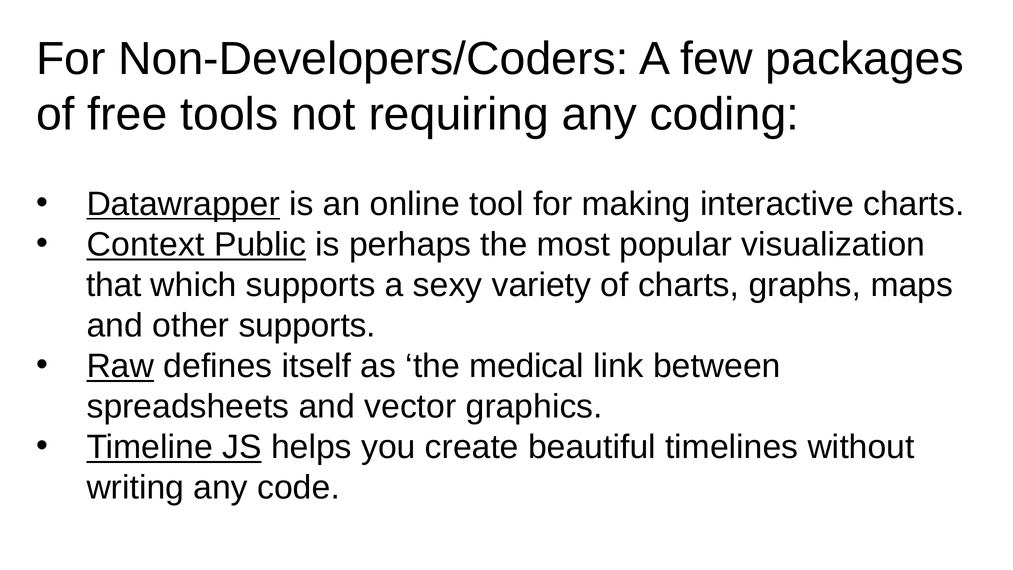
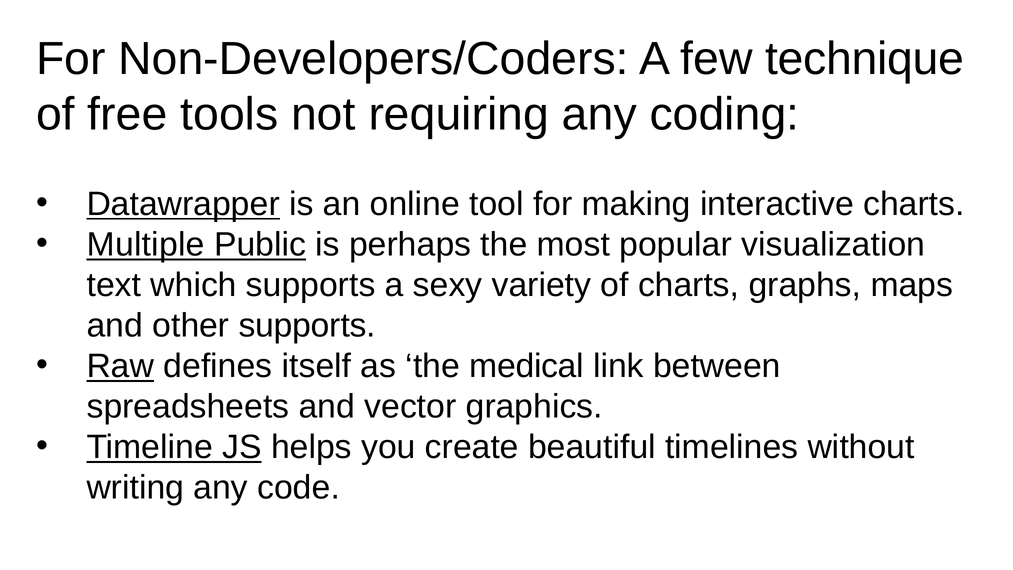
packages: packages -> technique
Context: Context -> Multiple
that: that -> text
